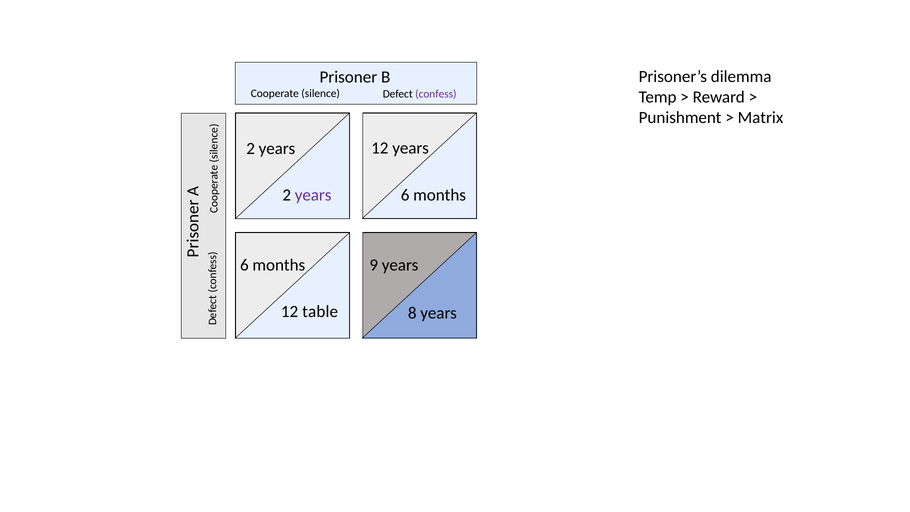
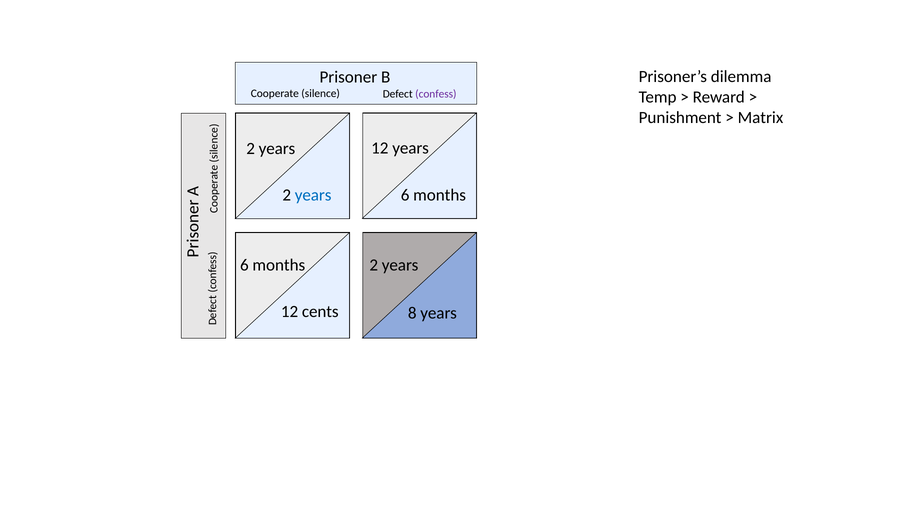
years at (313, 195) colour: purple -> blue
months 9: 9 -> 2
table: table -> cents
